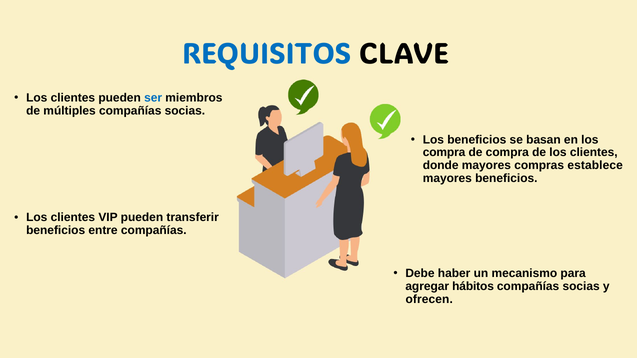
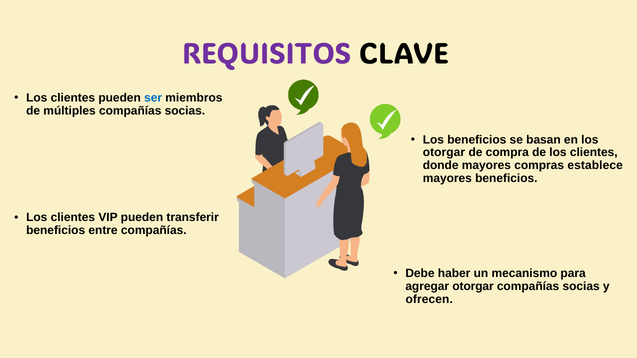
REQUISITOS colour: blue -> purple
compra at (444, 153): compra -> otorgar
agregar hábitos: hábitos -> otorgar
